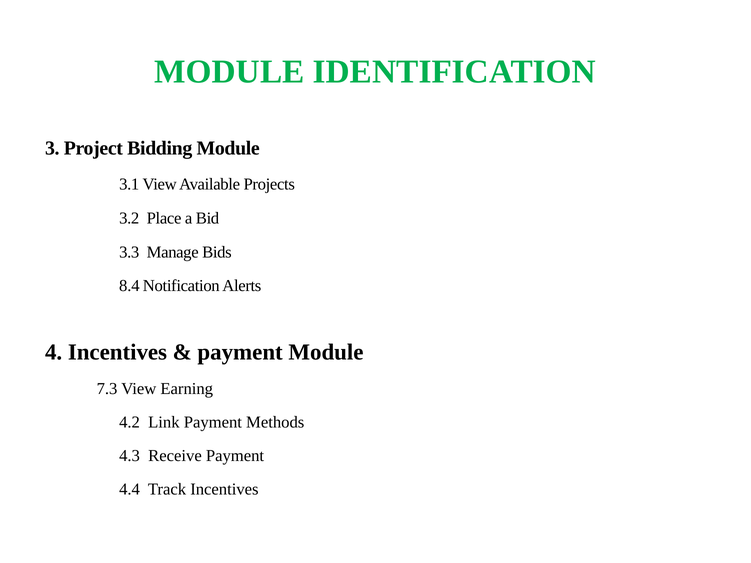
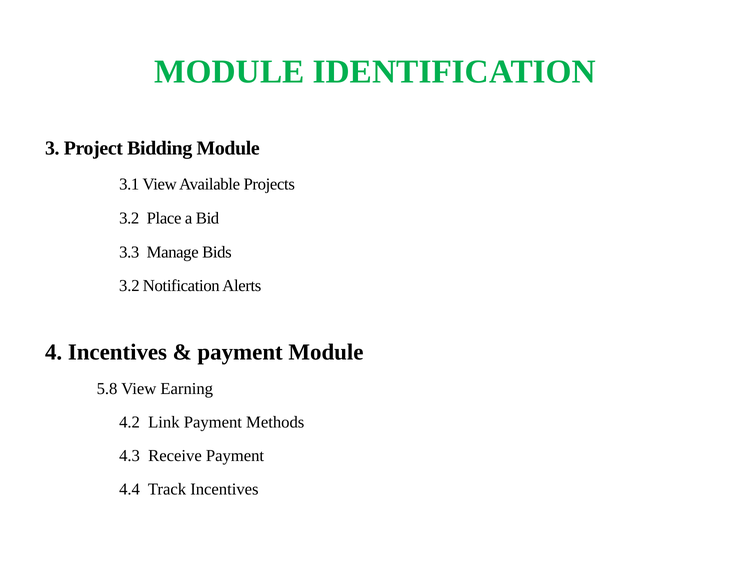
8.4 at (129, 286): 8.4 -> 3.2
7.3: 7.3 -> 5.8
